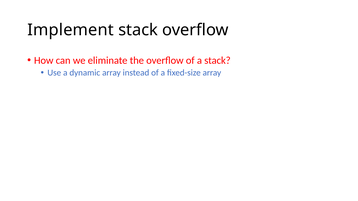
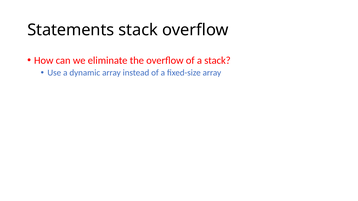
Implement: Implement -> Statements
